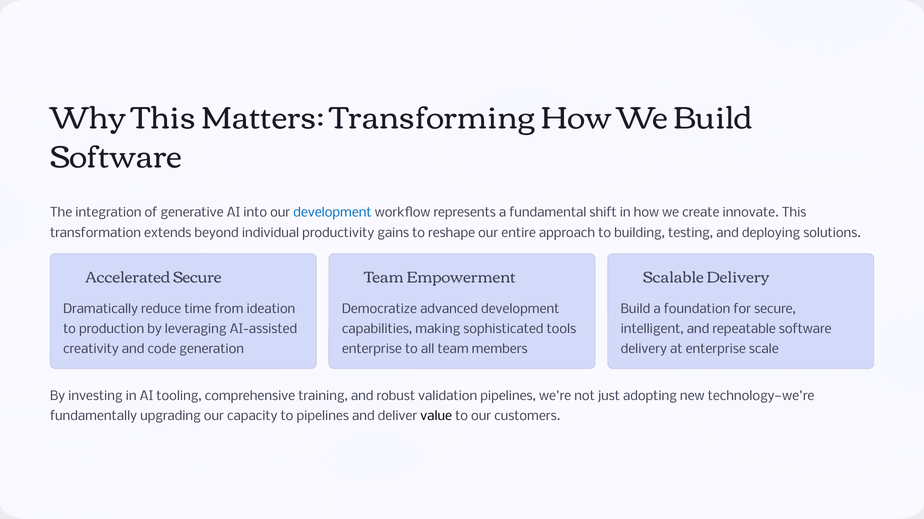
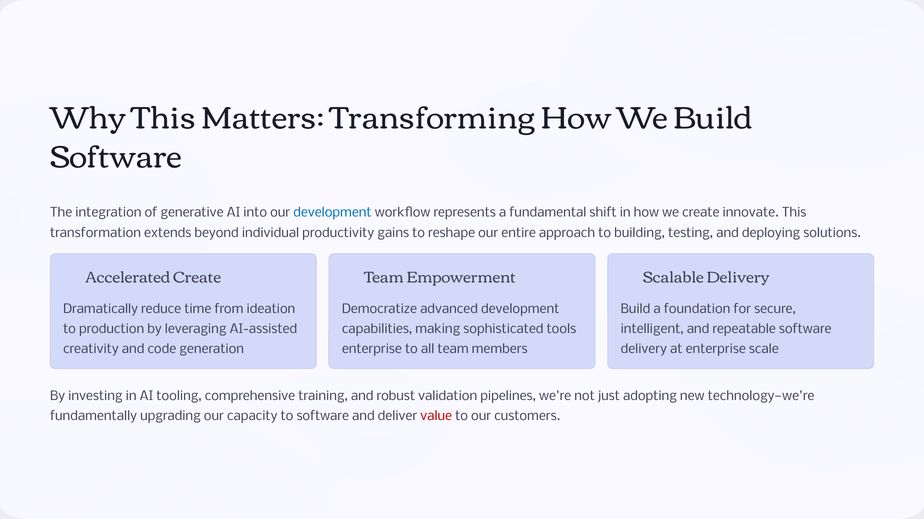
Accelerated Secure: Secure -> Create
to pipelines: pipelines -> software
value colour: black -> red
